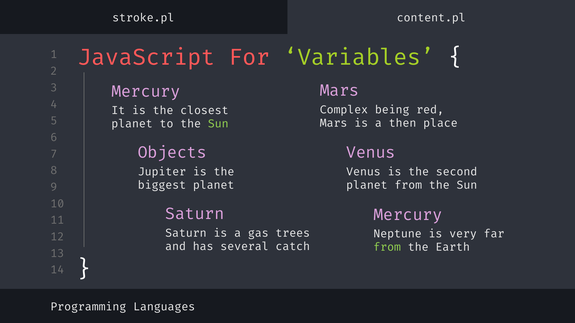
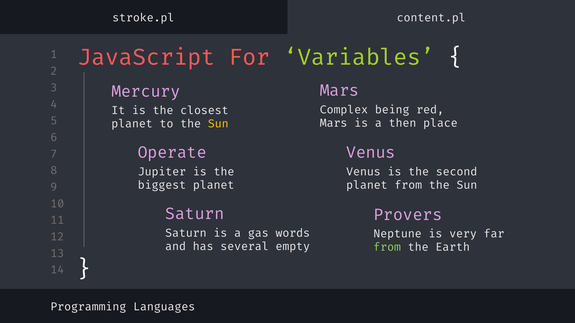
Sun at (218, 124) colour: light green -> yellow
Objects: Objects -> Operate
Mercury at (408, 215): Mercury -> Provers
trees: trees -> words
catch: catch -> empty
